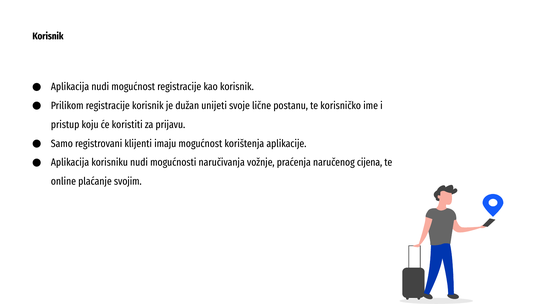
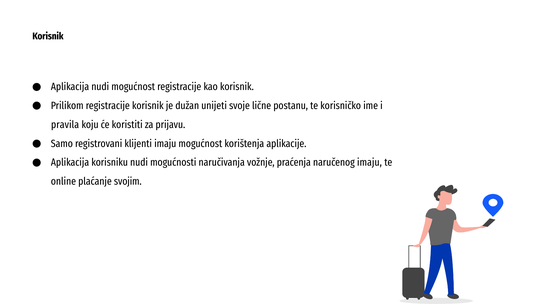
pristup: pristup -> pravila
naručenog cijena: cijena -> imaju
